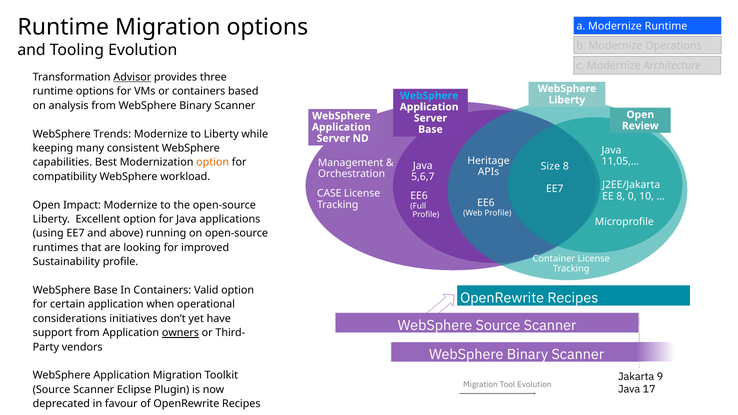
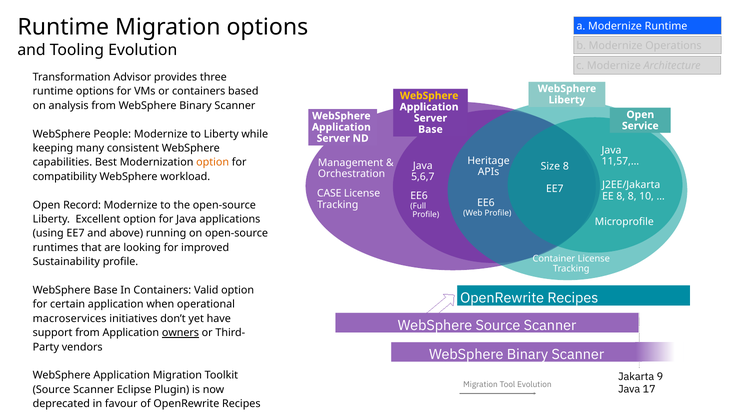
Advisor underline: present -> none
WebSphere at (429, 96) colour: light blue -> yellow
Review: Review -> Service
Trends: Trends -> People
11,05,…: 11,05,… -> 11,57,…
8 0: 0 -> 8
Impact: Impact -> Record
considerations: considerations -> macroservices
